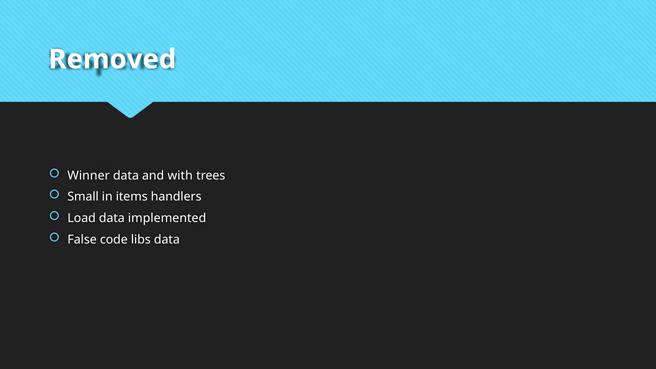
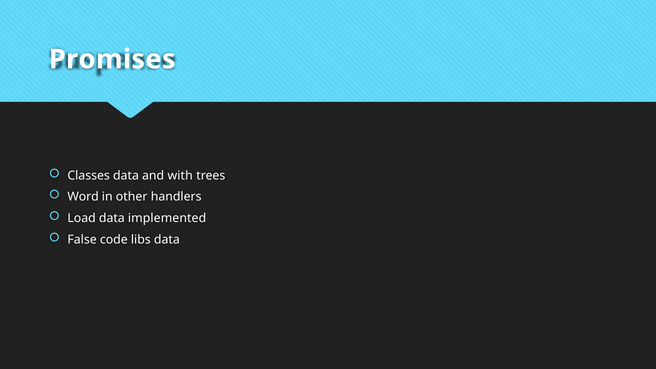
Removed: Removed -> Promises
Winner: Winner -> Classes
Small: Small -> Word
items: items -> other
